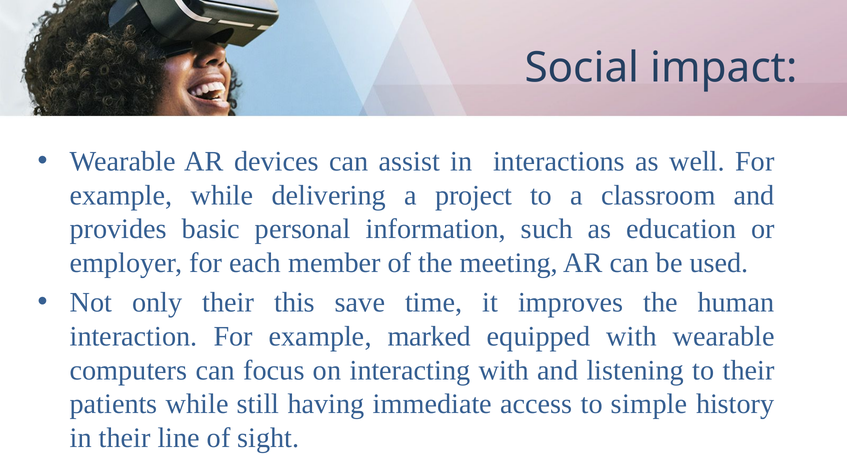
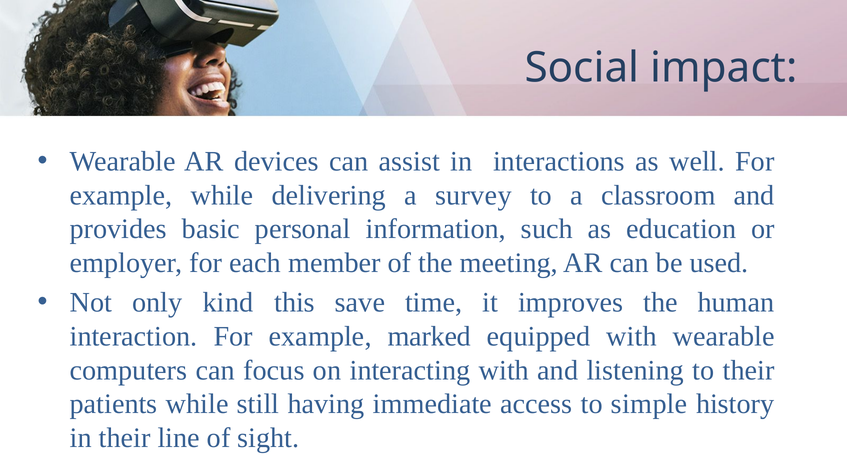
project: project -> survey
only their: their -> kind
